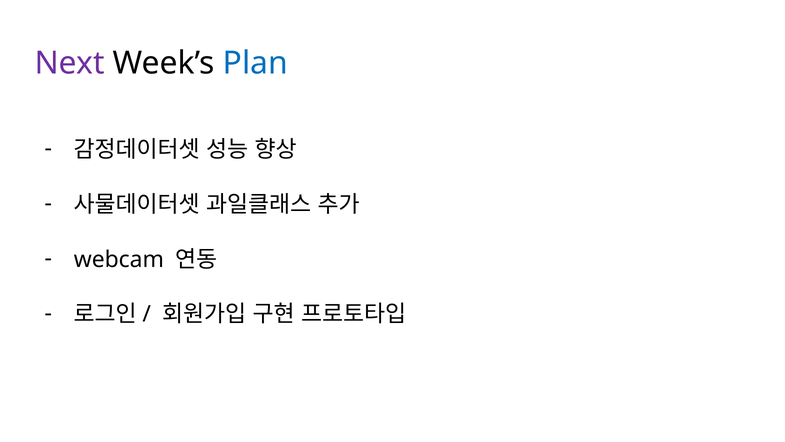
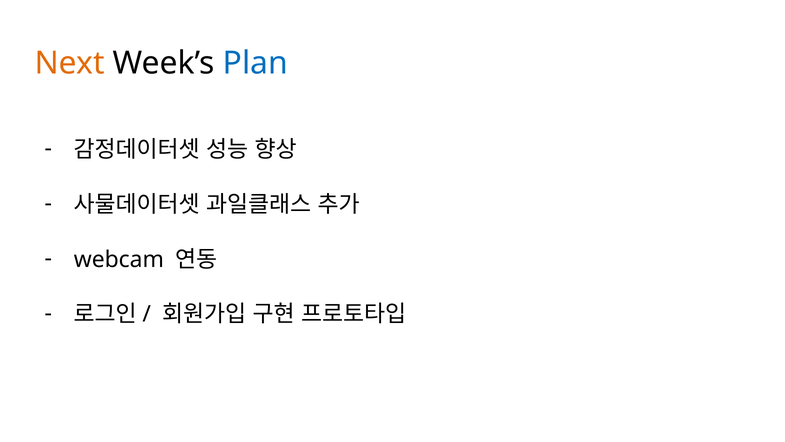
Next colour: purple -> orange
